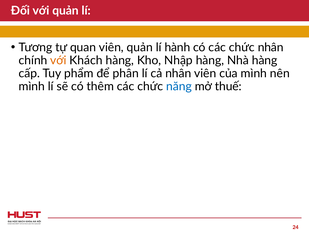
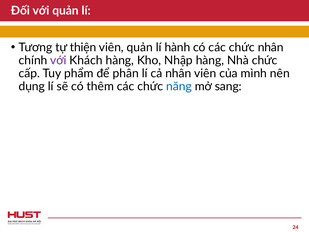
quan: quan -> thiện
với at (58, 60) colour: orange -> purple
Nhà hàng: hàng -> chức
mình at (32, 86): mình -> dụng
thuế: thuế -> sang
